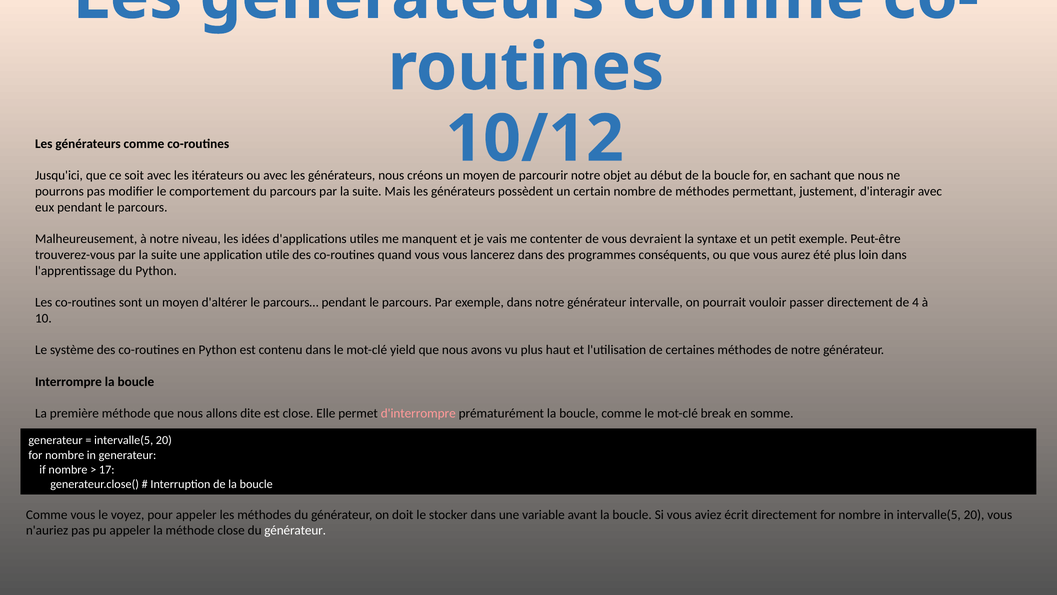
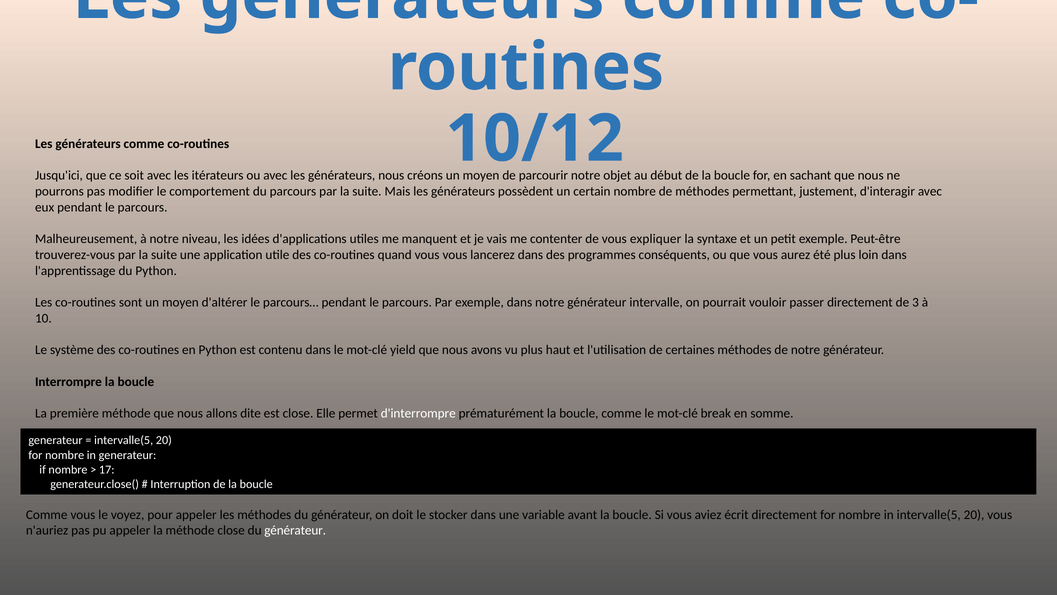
devraient: devraient -> expliquer
4: 4 -> 3
d'interrompre colour: pink -> white
